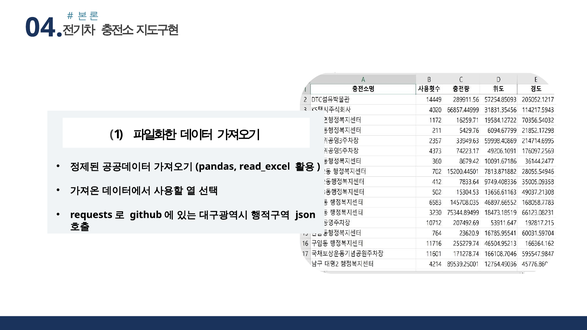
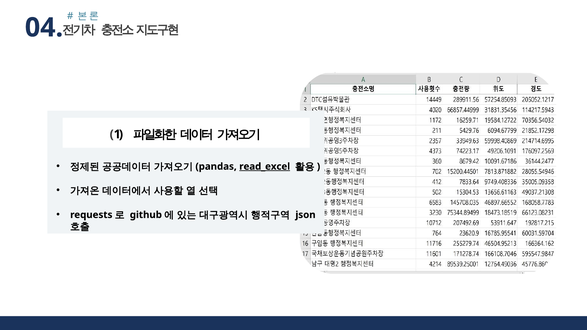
read_excel underline: none -> present
